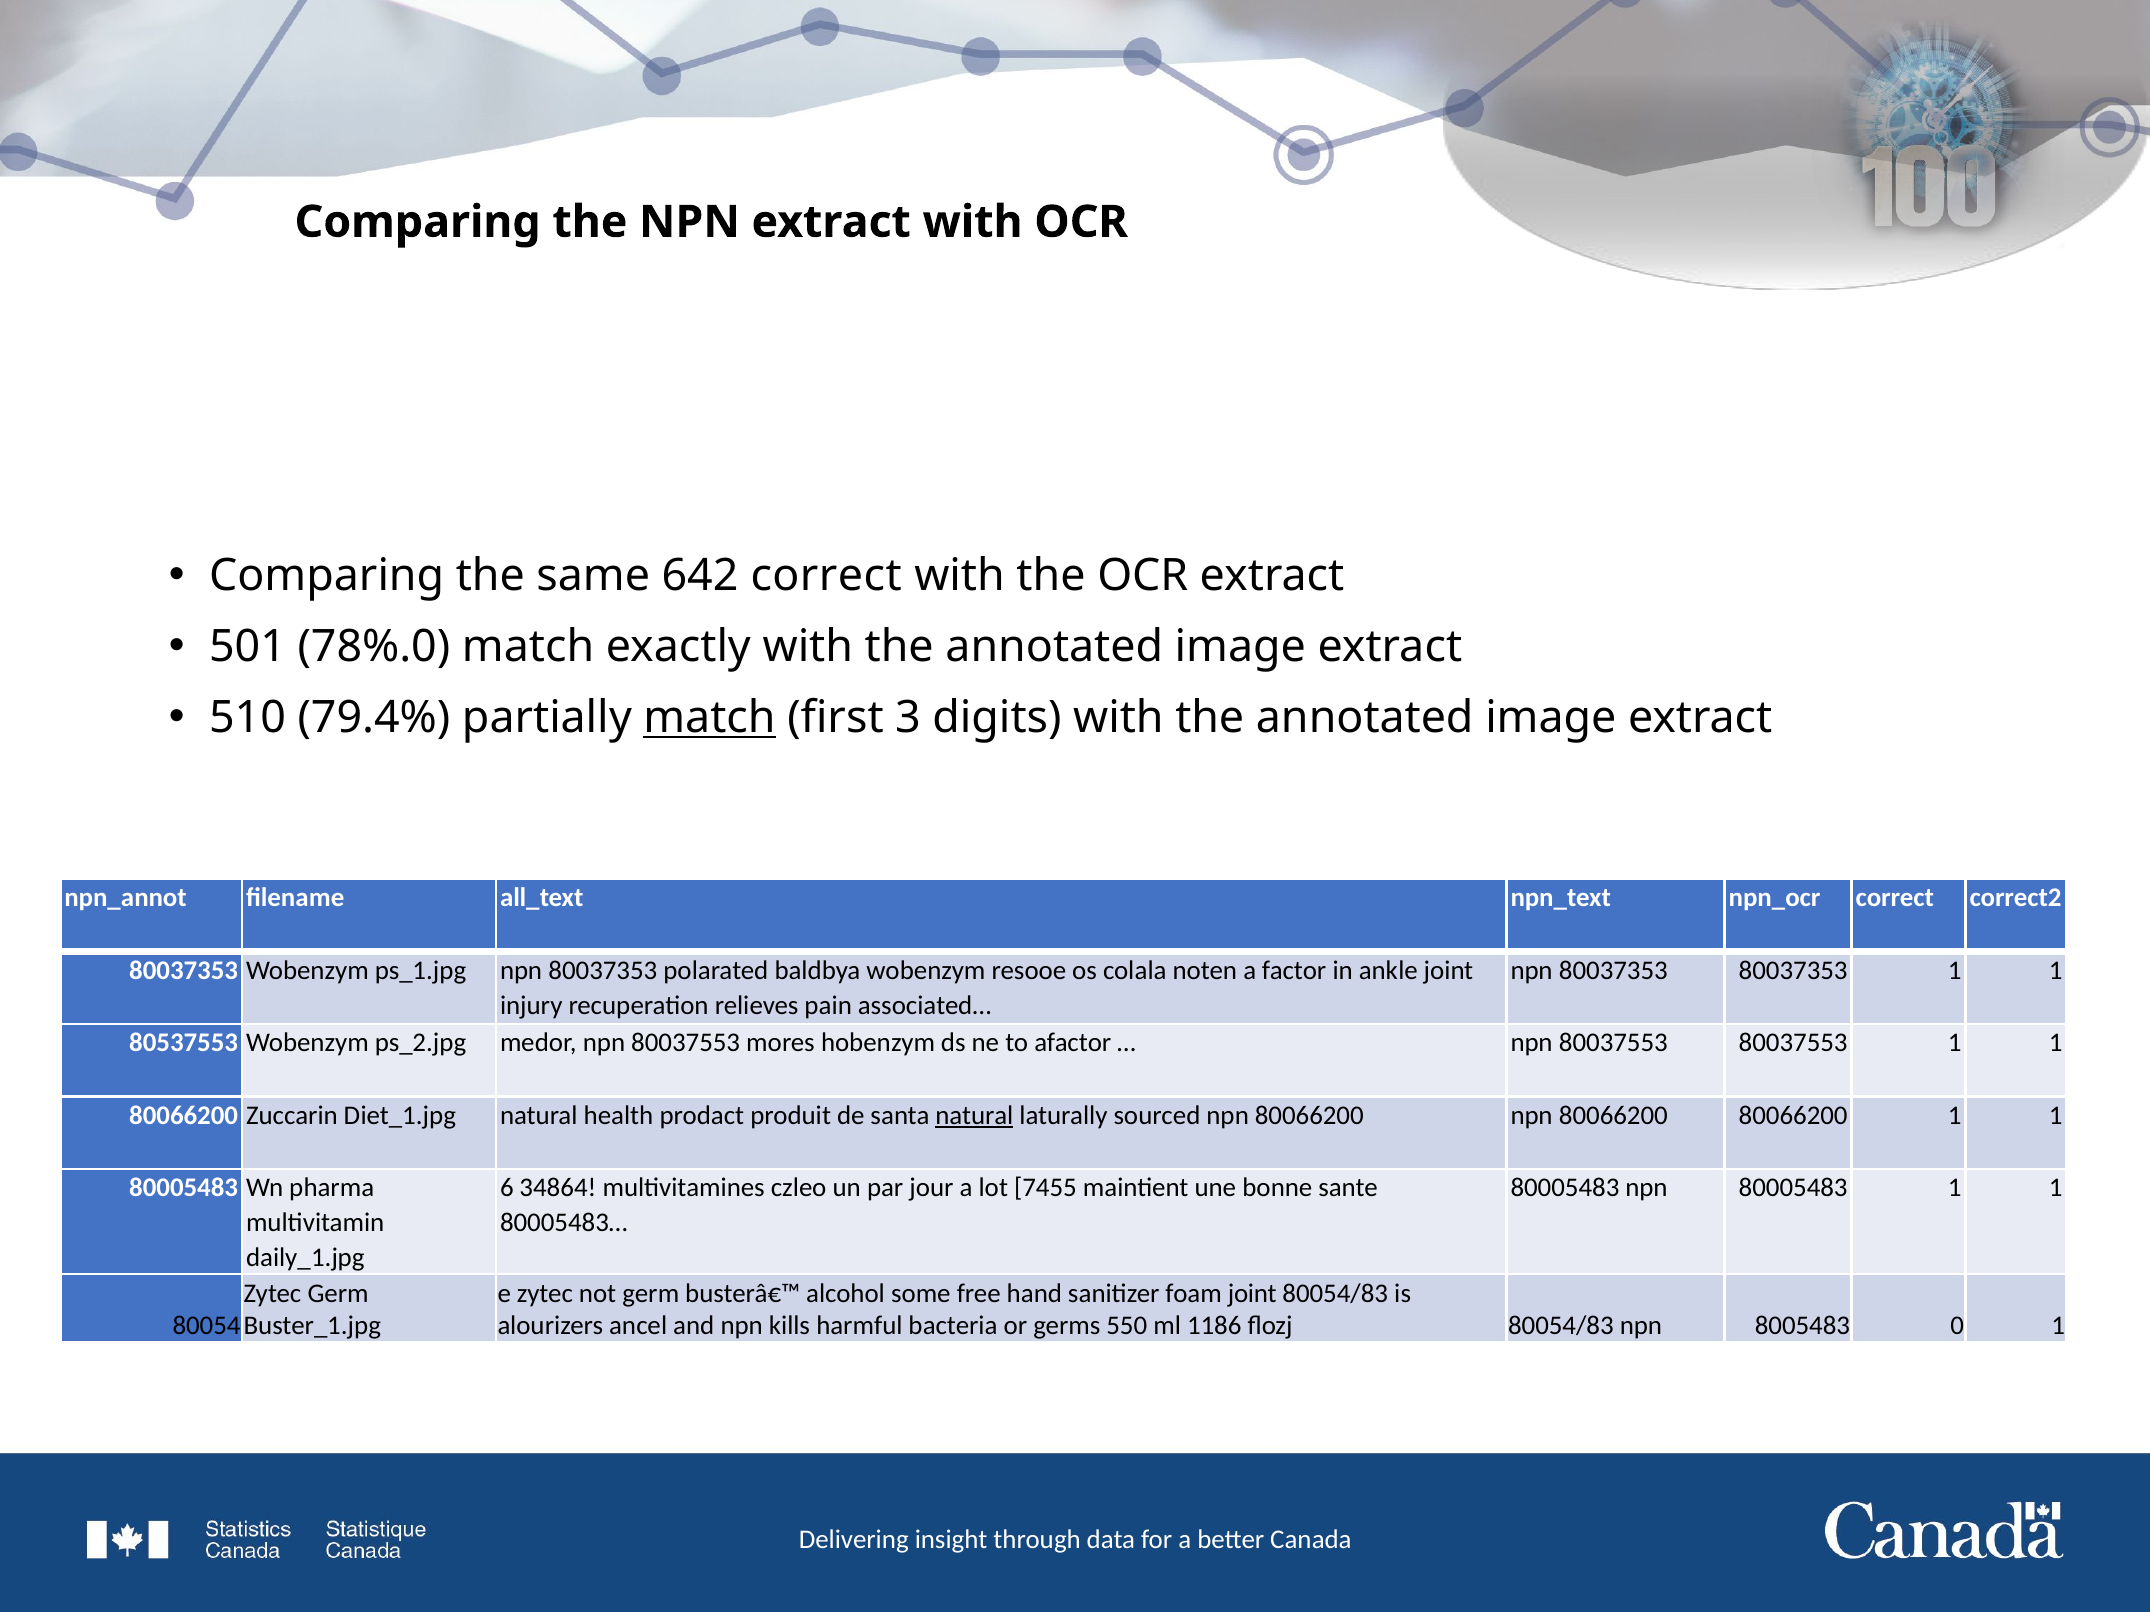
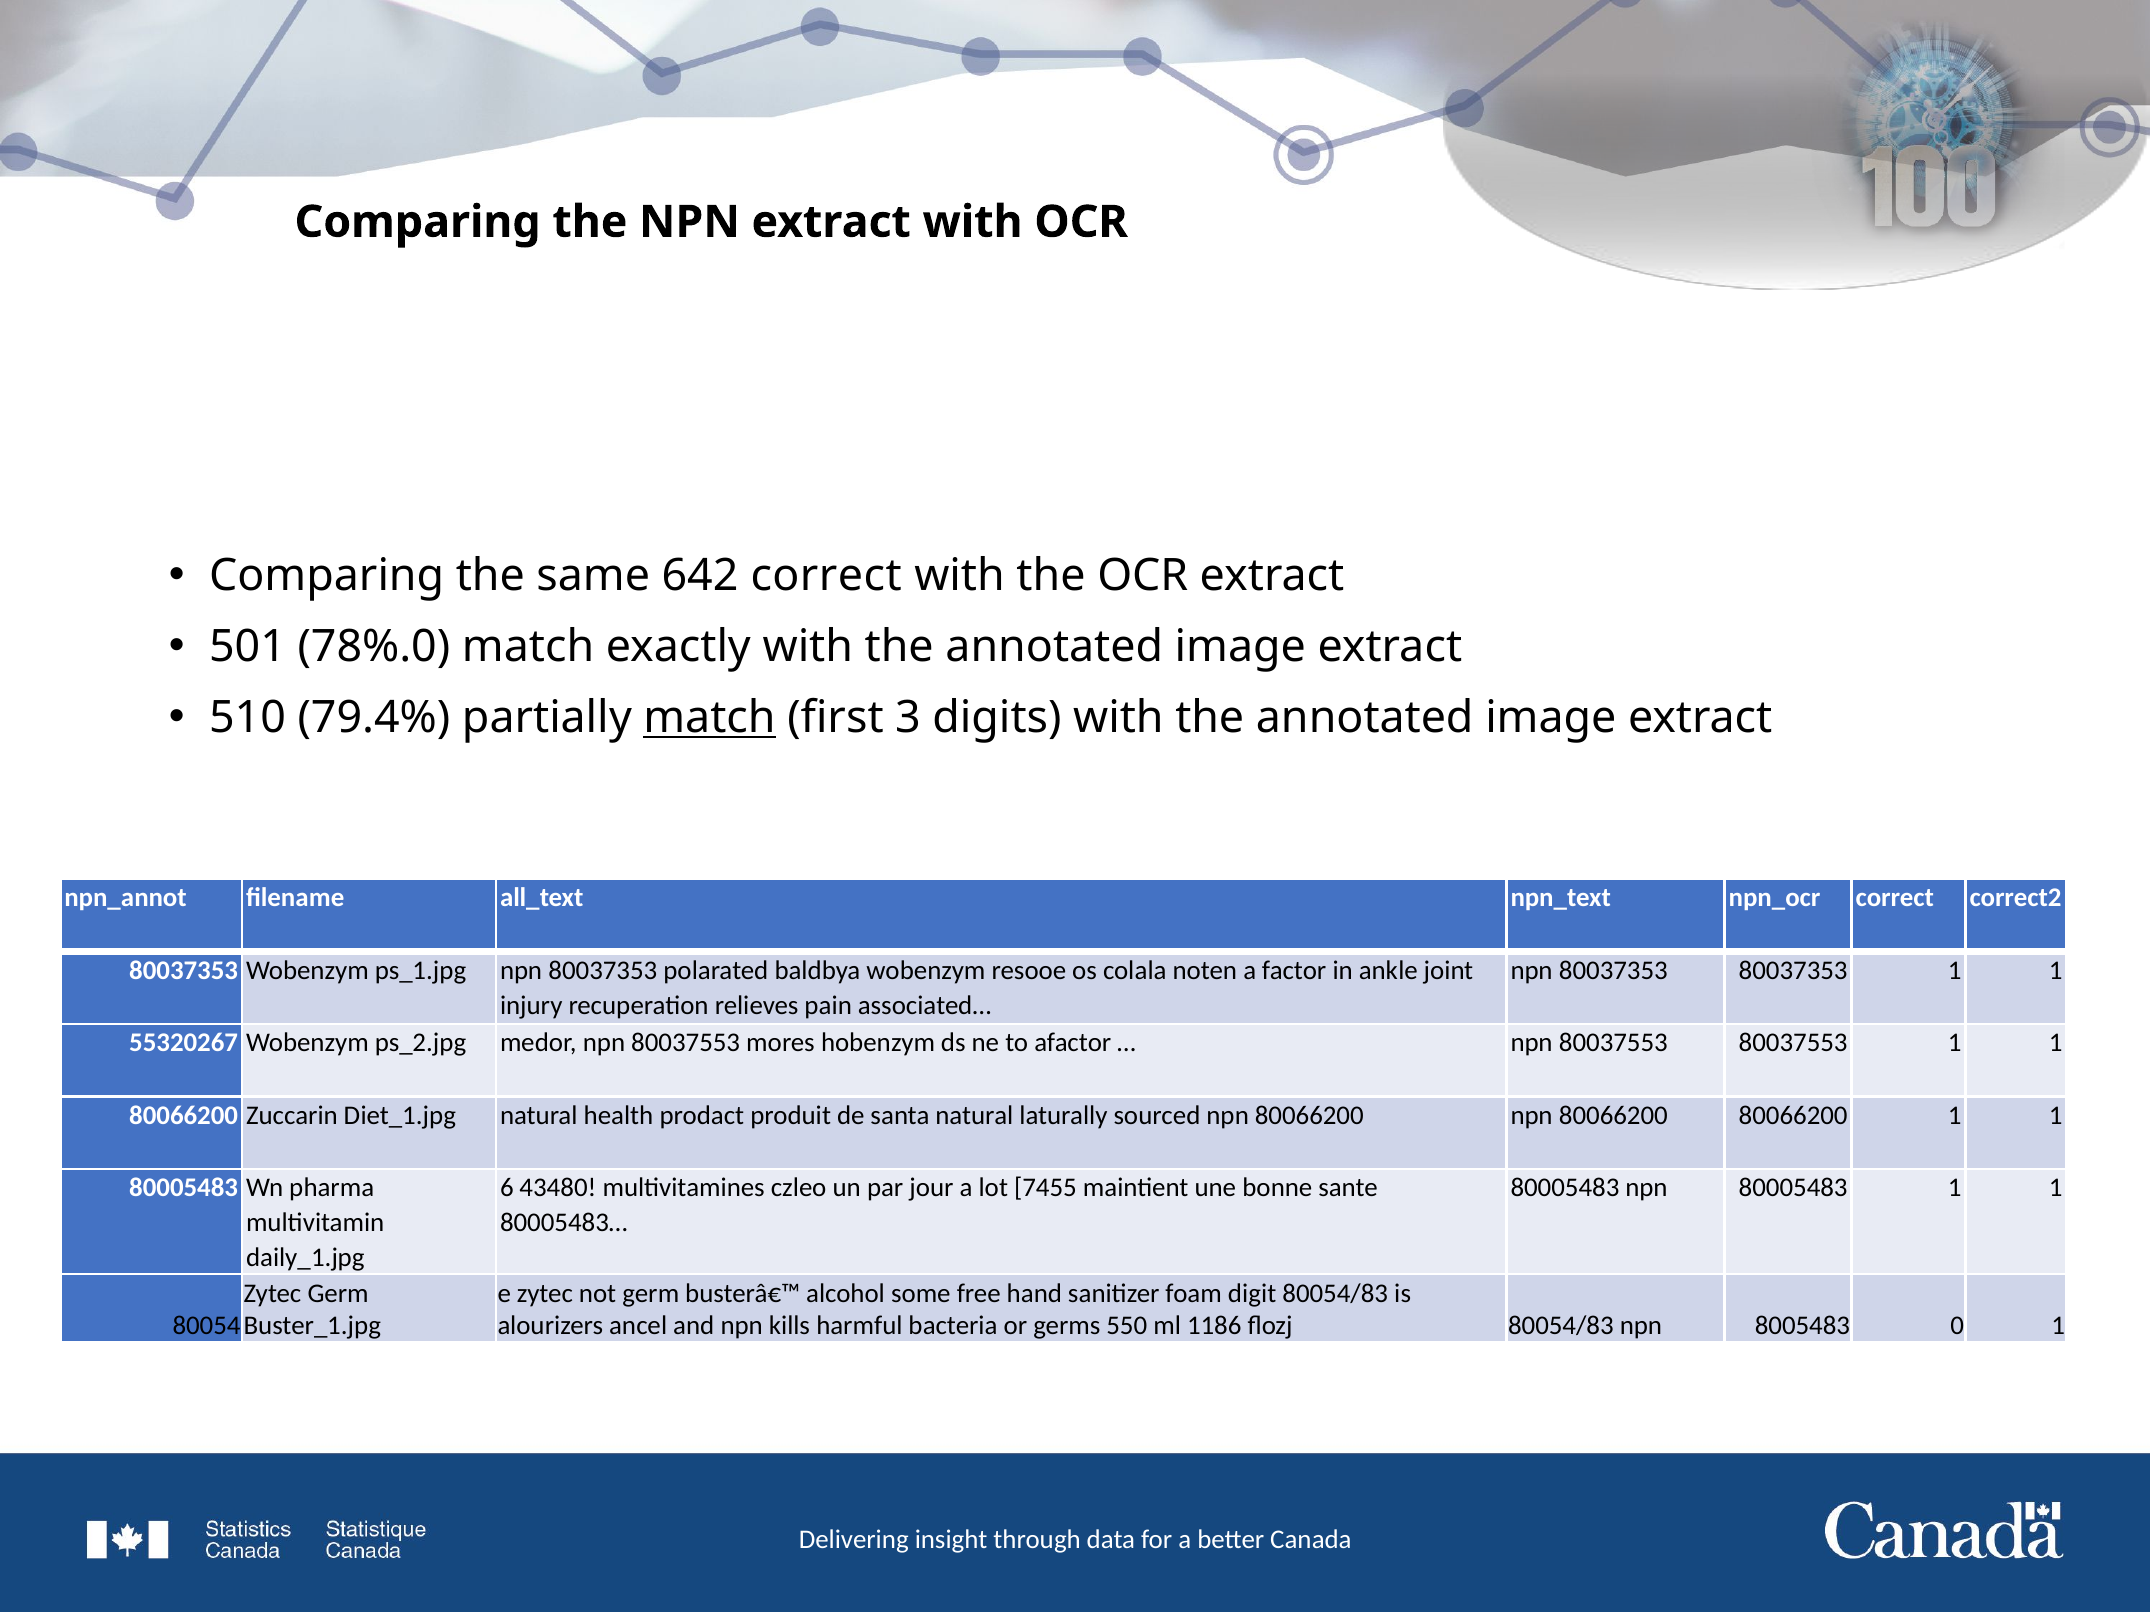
80537553: 80537553 -> 55320267
natural at (974, 1116) underline: present -> none
34864: 34864 -> 43480
foam joint: joint -> digit
